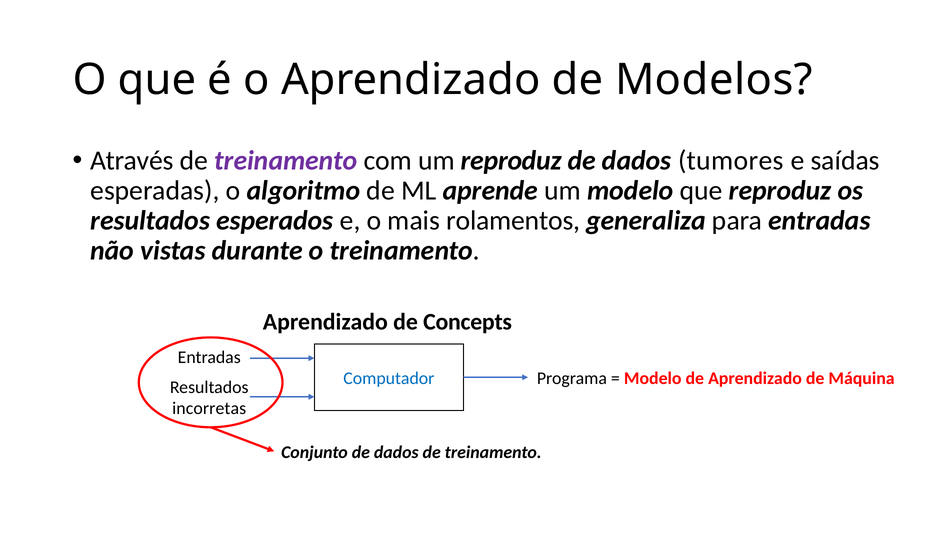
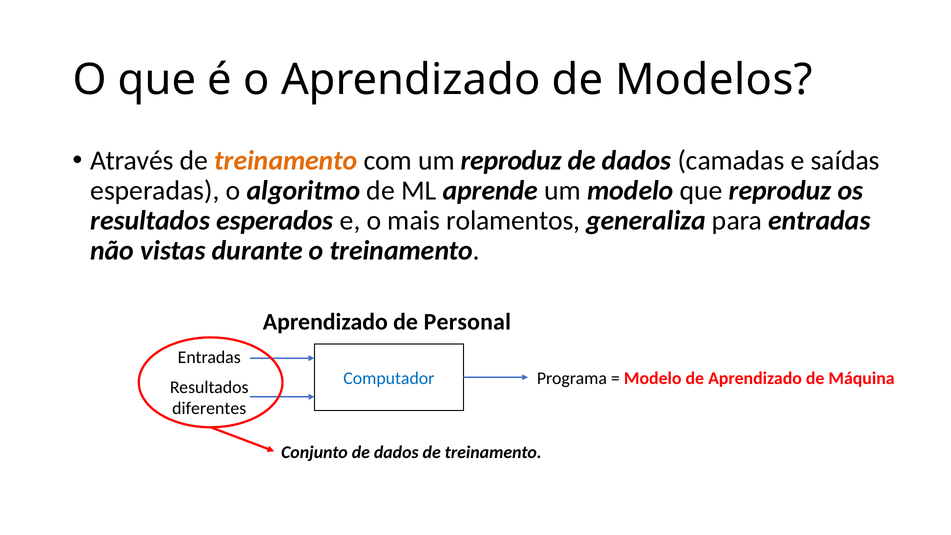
treinamento at (286, 161) colour: purple -> orange
tumores: tumores -> camadas
Concepts: Concepts -> Personal
incorretas: incorretas -> diferentes
